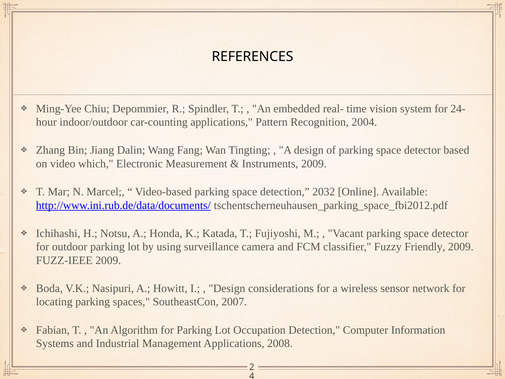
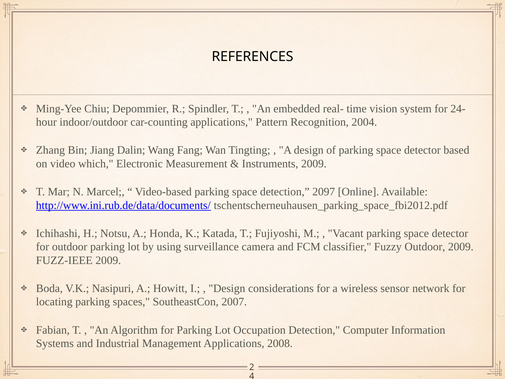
2032: 2032 -> 2097
Fuzzy Friendly: Friendly -> Outdoor
